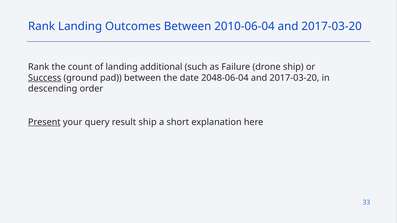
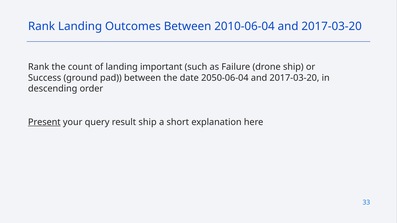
additional: additional -> important
Success underline: present -> none
2048-06-04: 2048-06-04 -> 2050-06-04
